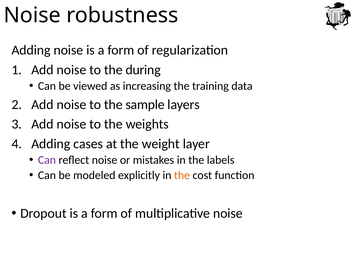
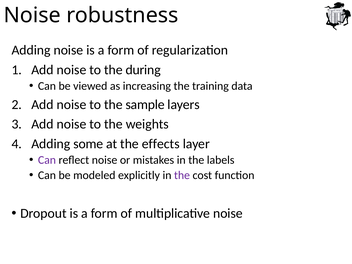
cases: cases -> some
weight: weight -> effects
the at (182, 175) colour: orange -> purple
